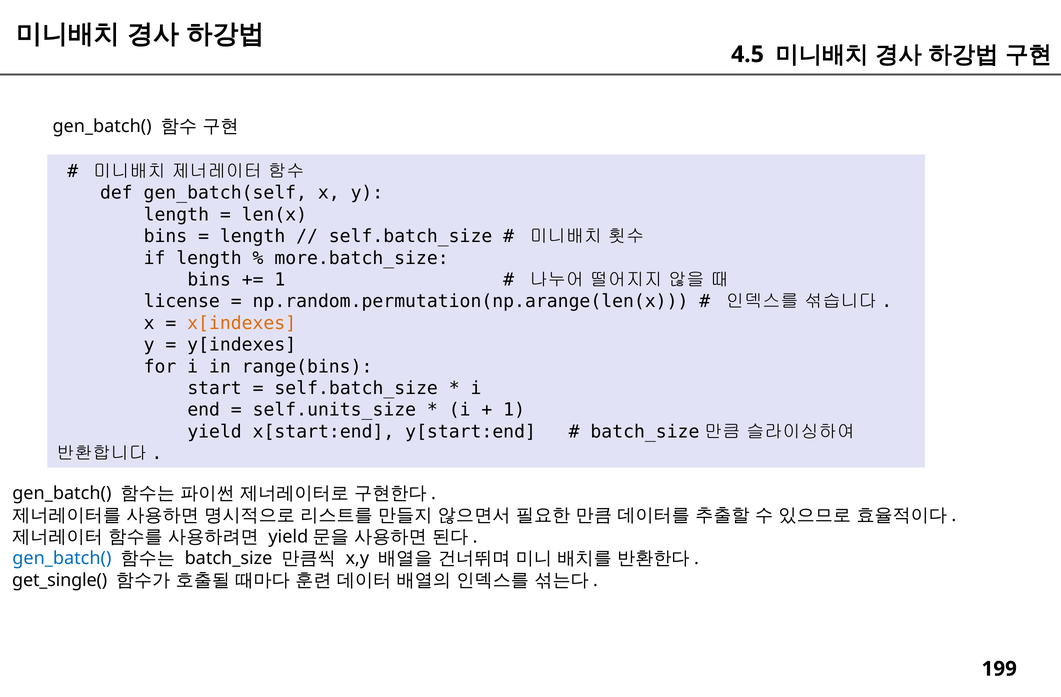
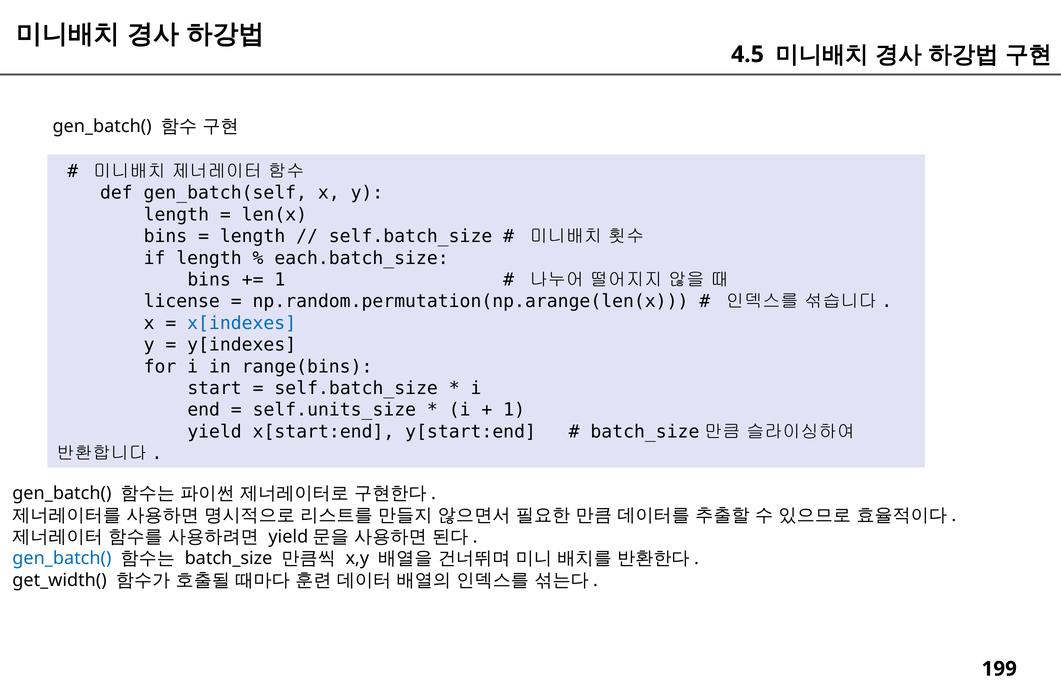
more.batch_size: more.batch_size -> each.batch_size
x[indexes colour: orange -> blue
get_single(: get_single( -> get_width(
